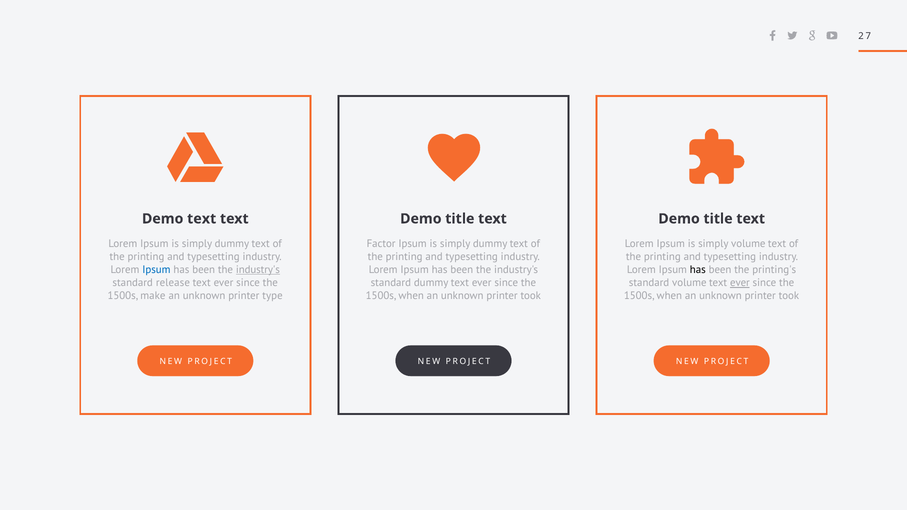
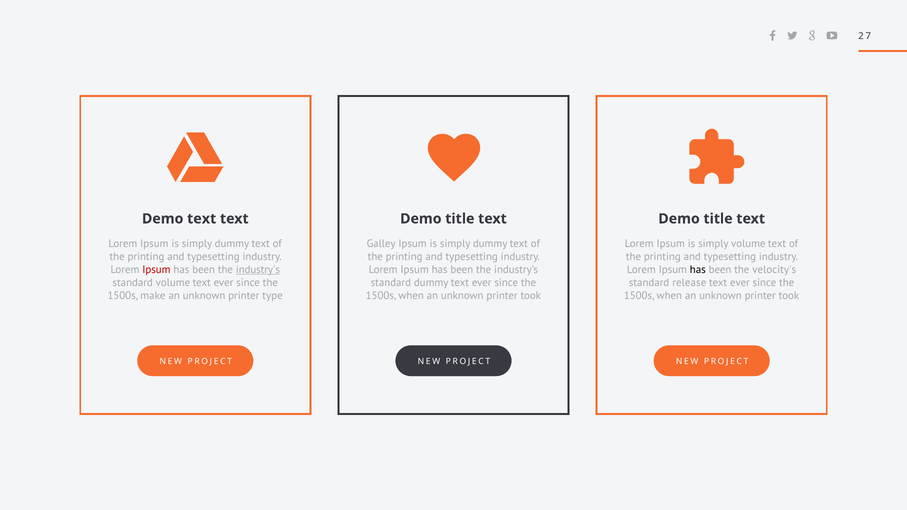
Factor: Factor -> Galley
Ipsum at (156, 270) colour: blue -> red
printing's: printing's -> velocity's
standard release: release -> volume
standard volume: volume -> release
ever at (740, 283) underline: present -> none
